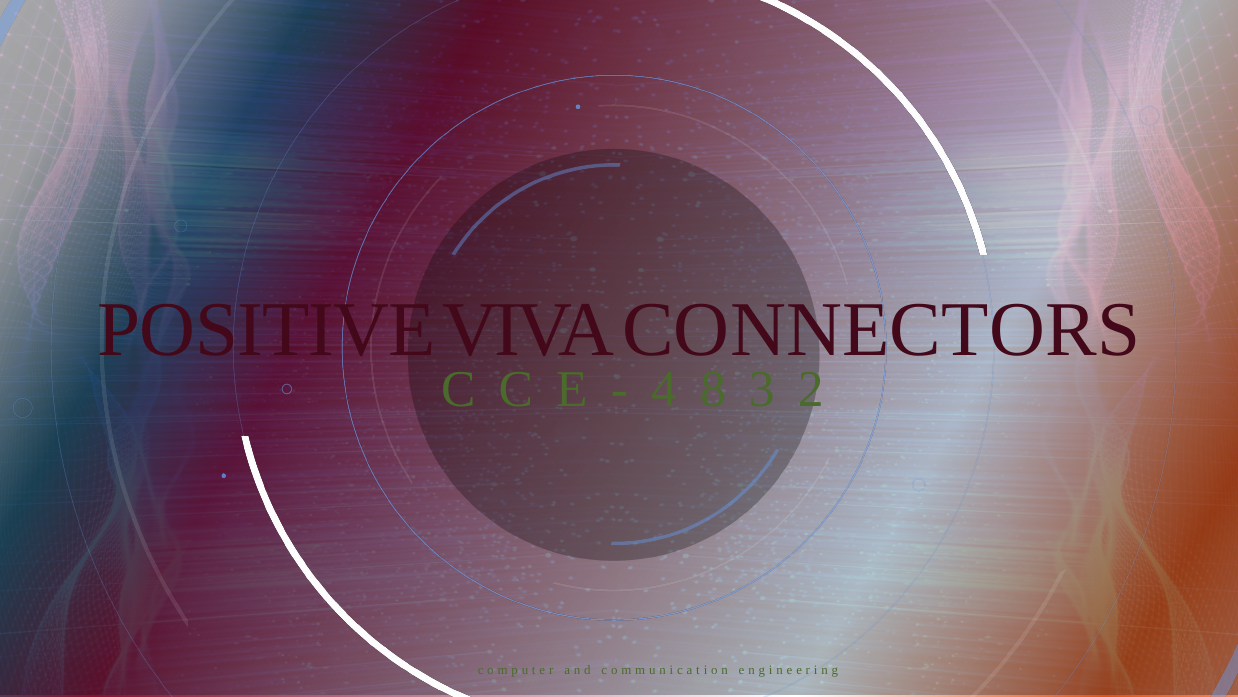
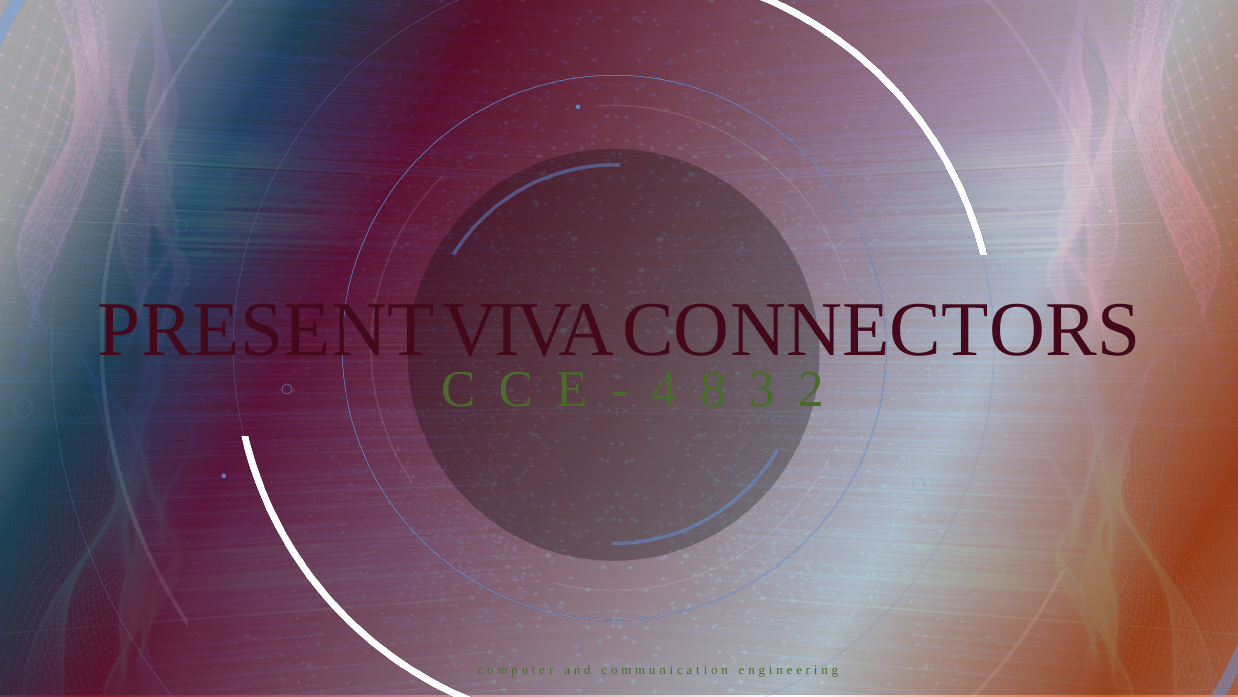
POSITIVE: POSITIVE -> PRESENT
